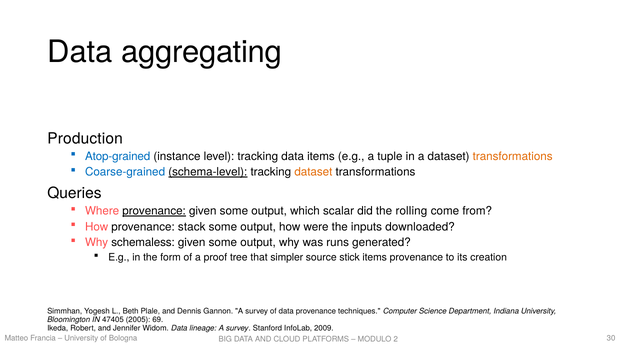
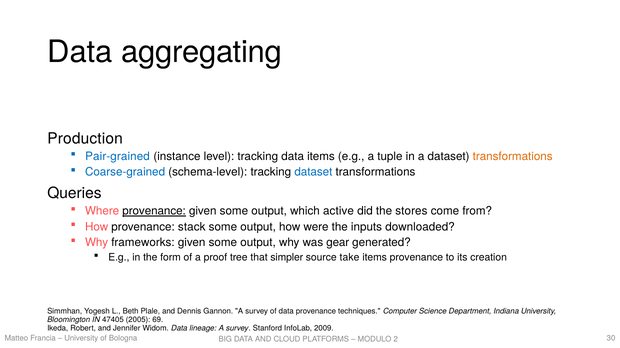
Atop-grained: Atop-grained -> Pair-grained
schema-level underline: present -> none
dataset at (313, 172) colour: orange -> blue
scalar: scalar -> active
rolling: rolling -> stores
schemaless: schemaless -> frameworks
runs: runs -> gear
stick: stick -> take
